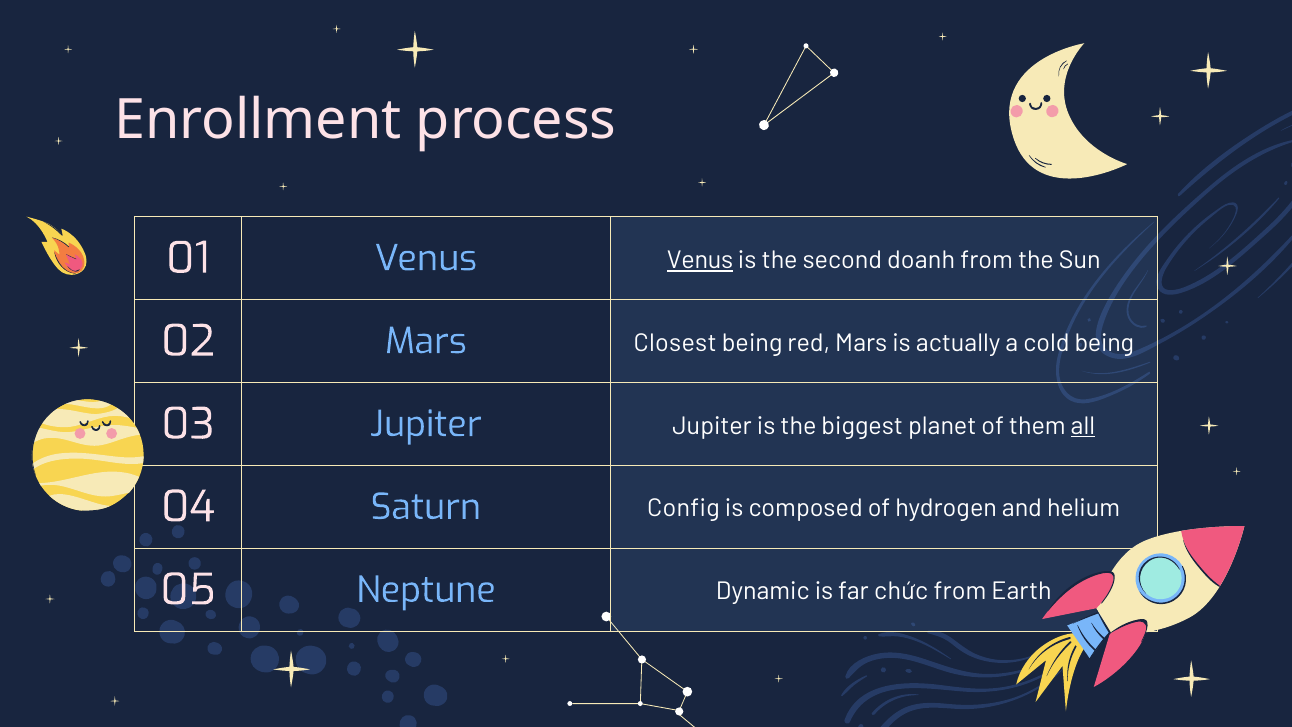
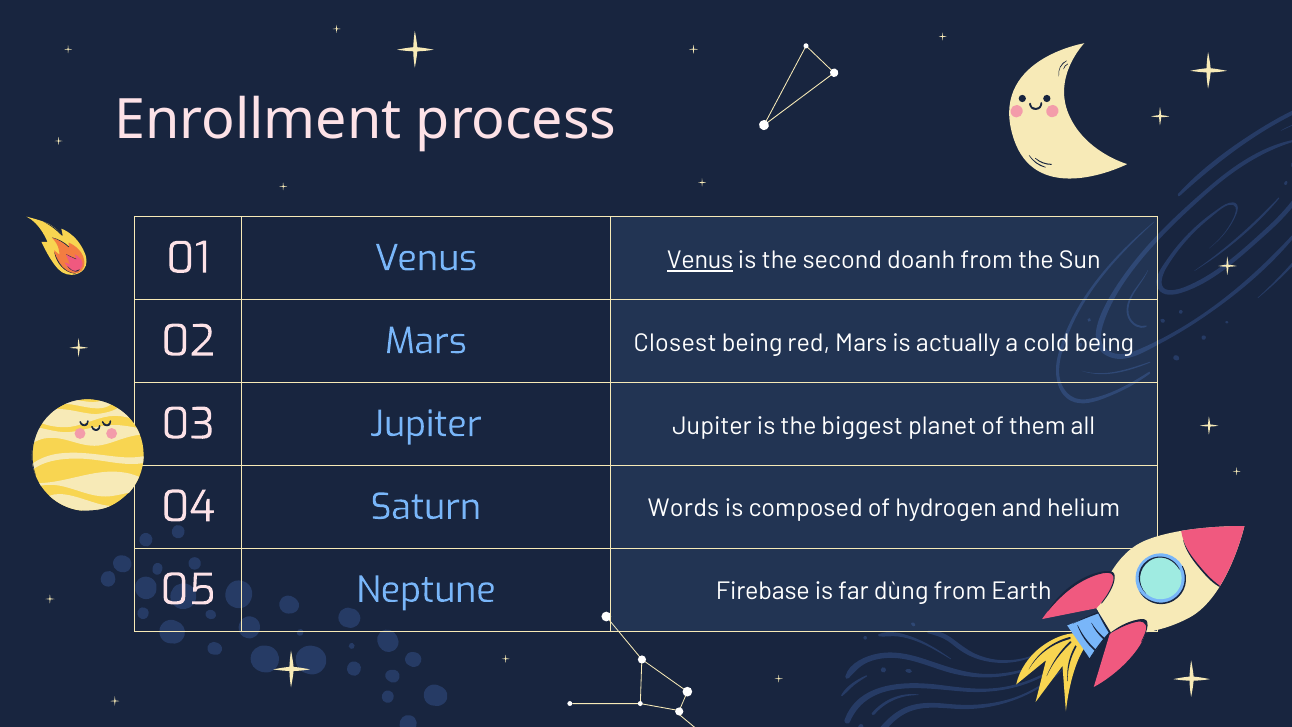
all underline: present -> none
Config: Config -> Words
Dynamic: Dynamic -> Firebase
chức: chức -> dùng
